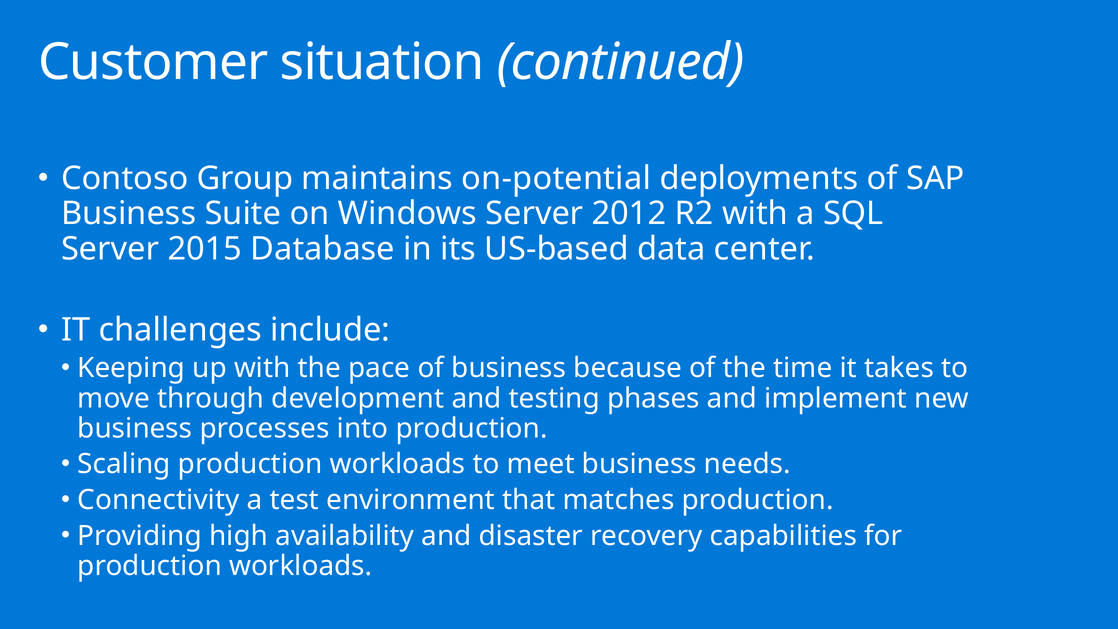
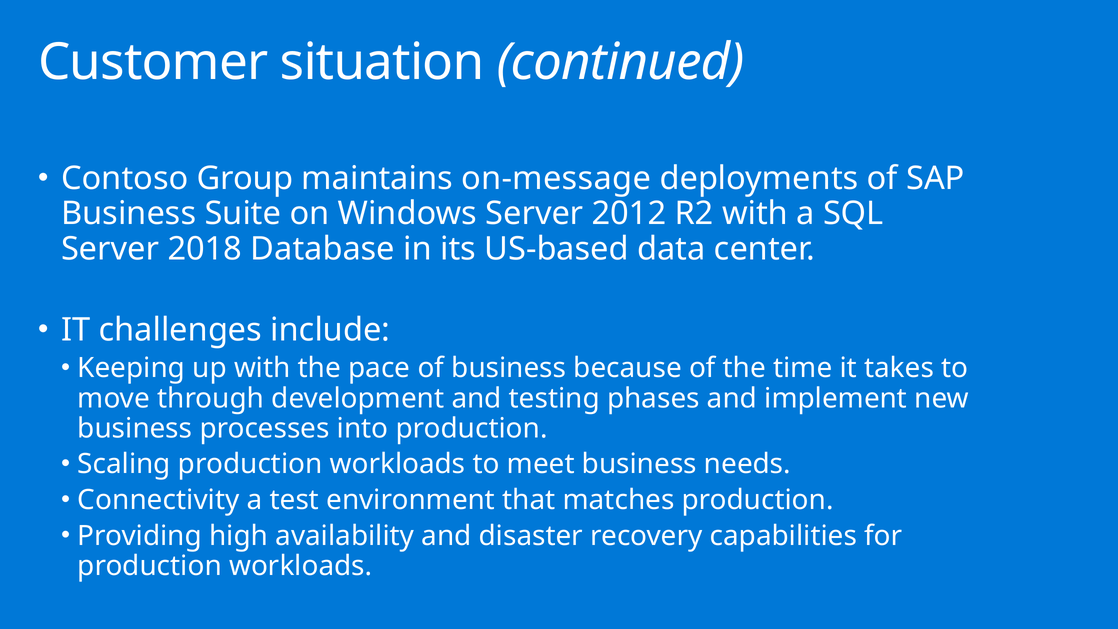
on-potential: on-potential -> on-message
2015: 2015 -> 2018
